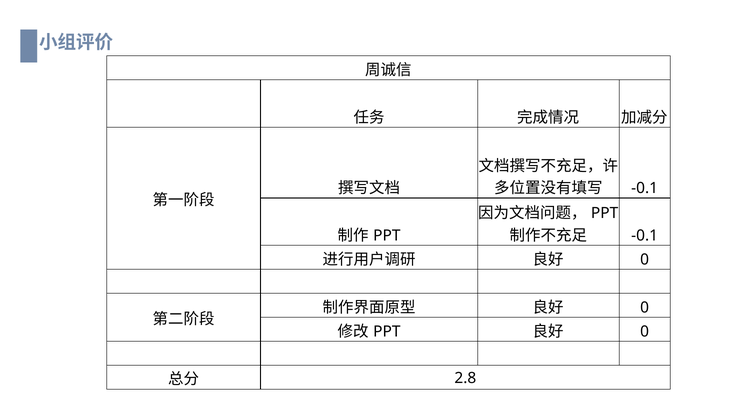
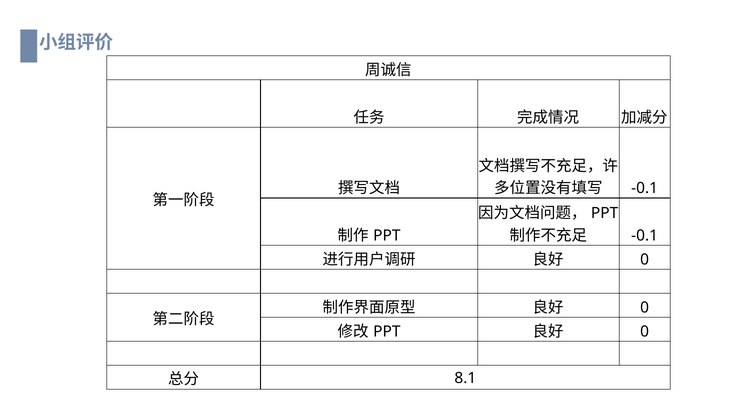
2.8: 2.8 -> 8.1
